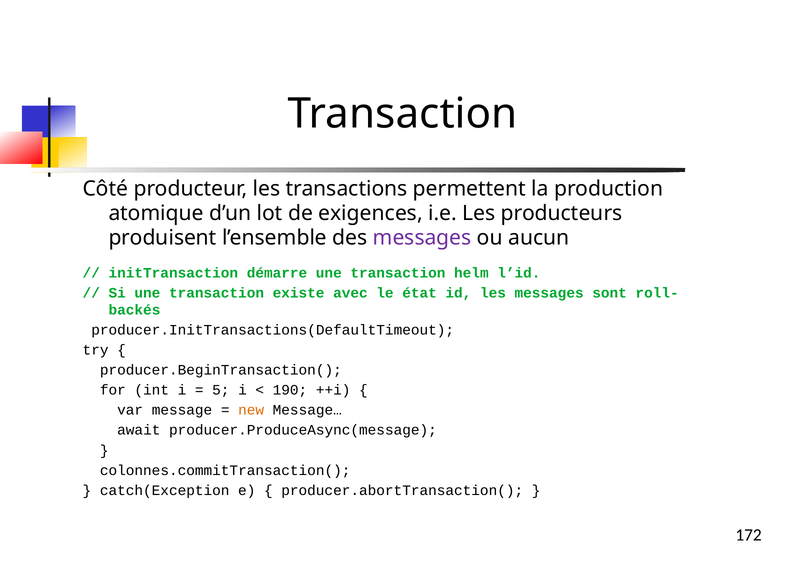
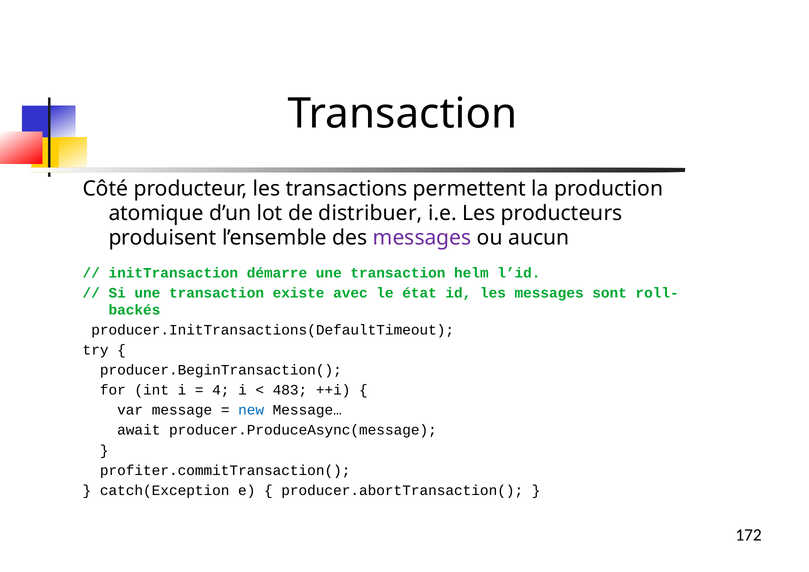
exigences: exigences -> distribuer
5: 5 -> 4
190: 190 -> 483
new colour: orange -> blue
colonnes.commitTransaction(: colonnes.commitTransaction( -> profiter.commitTransaction(
